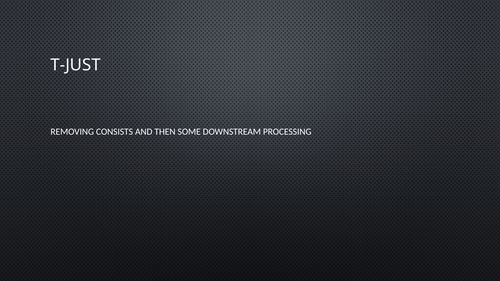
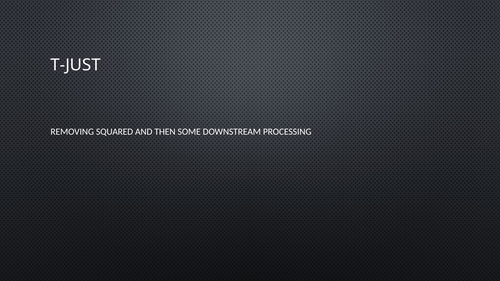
CONSISTS: CONSISTS -> SQUARED
